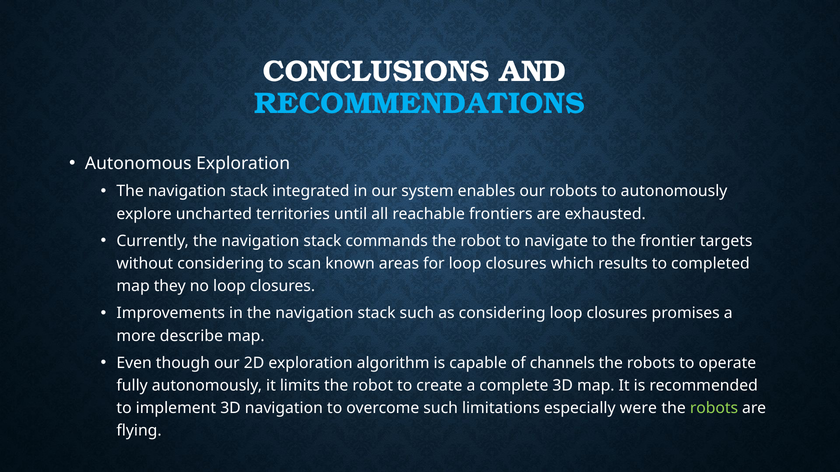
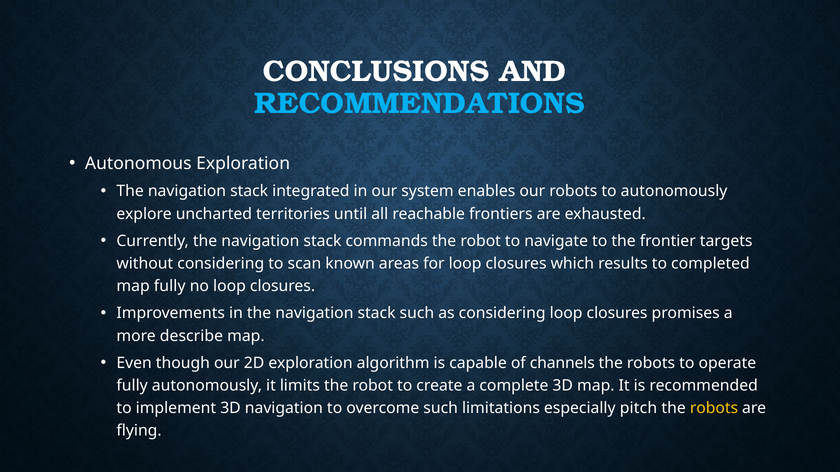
map they: they -> fully
were: were -> pitch
robots at (714, 409) colour: light green -> yellow
